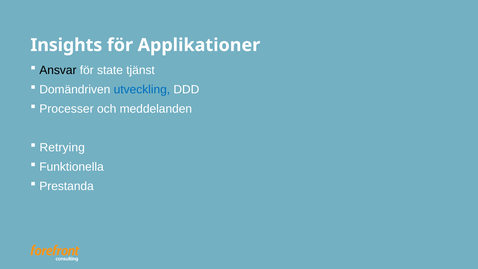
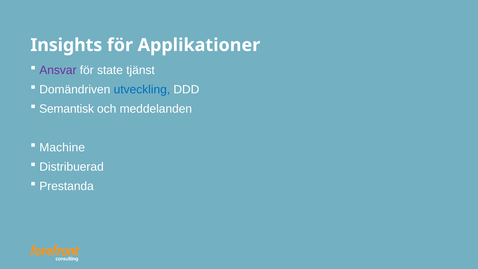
Ansvar colour: black -> purple
Processer: Processer -> Semantisk
Retrying: Retrying -> Machine
Funktionella: Funktionella -> Distribuerad
